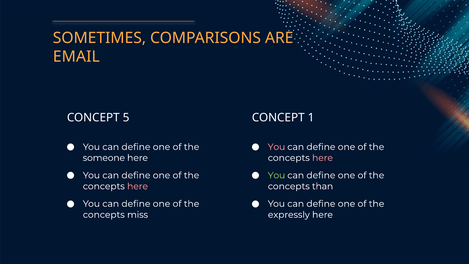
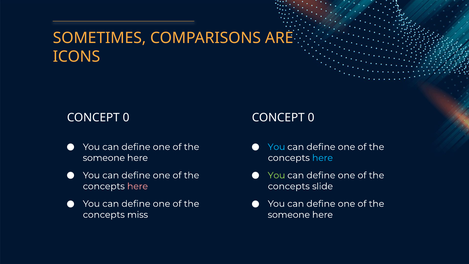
EMAIL: EMAIL -> ICONS
5 at (126, 117): 5 -> 0
1 at (311, 117): 1 -> 0
You at (276, 147) colour: pink -> light blue
here at (323, 158) colour: pink -> light blue
than: than -> slide
expressly at (289, 215): expressly -> someone
